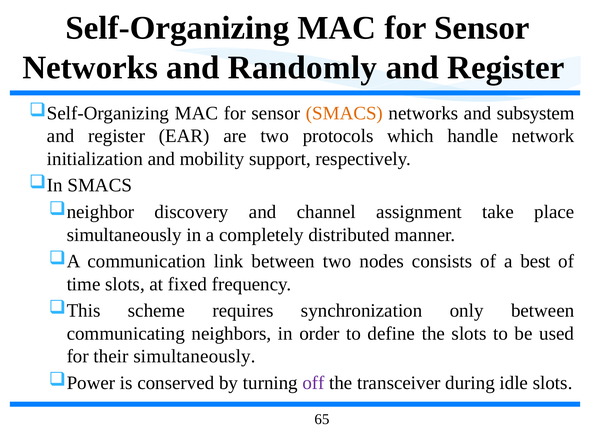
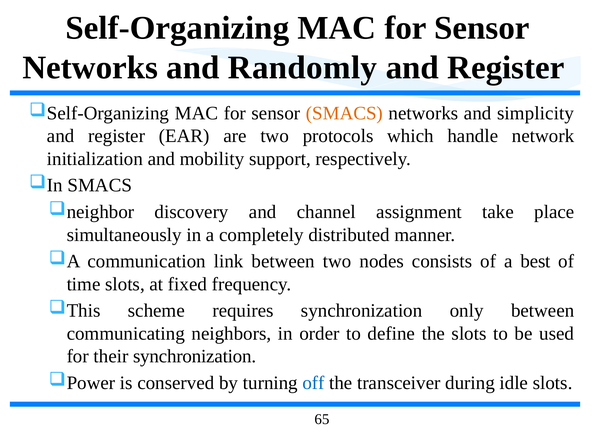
subsystem: subsystem -> simplicity
their simultaneously: simultaneously -> synchronization
off colour: purple -> blue
